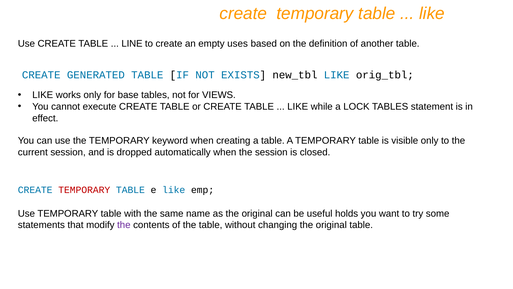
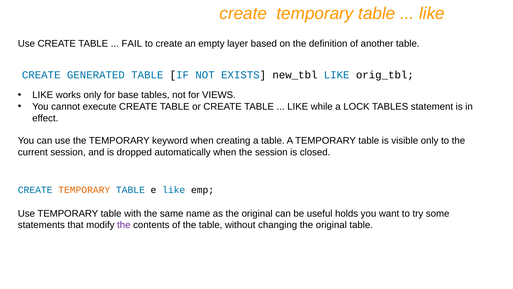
LINE: LINE -> FAIL
uses: uses -> layer
TEMPORARY at (84, 190) colour: red -> orange
